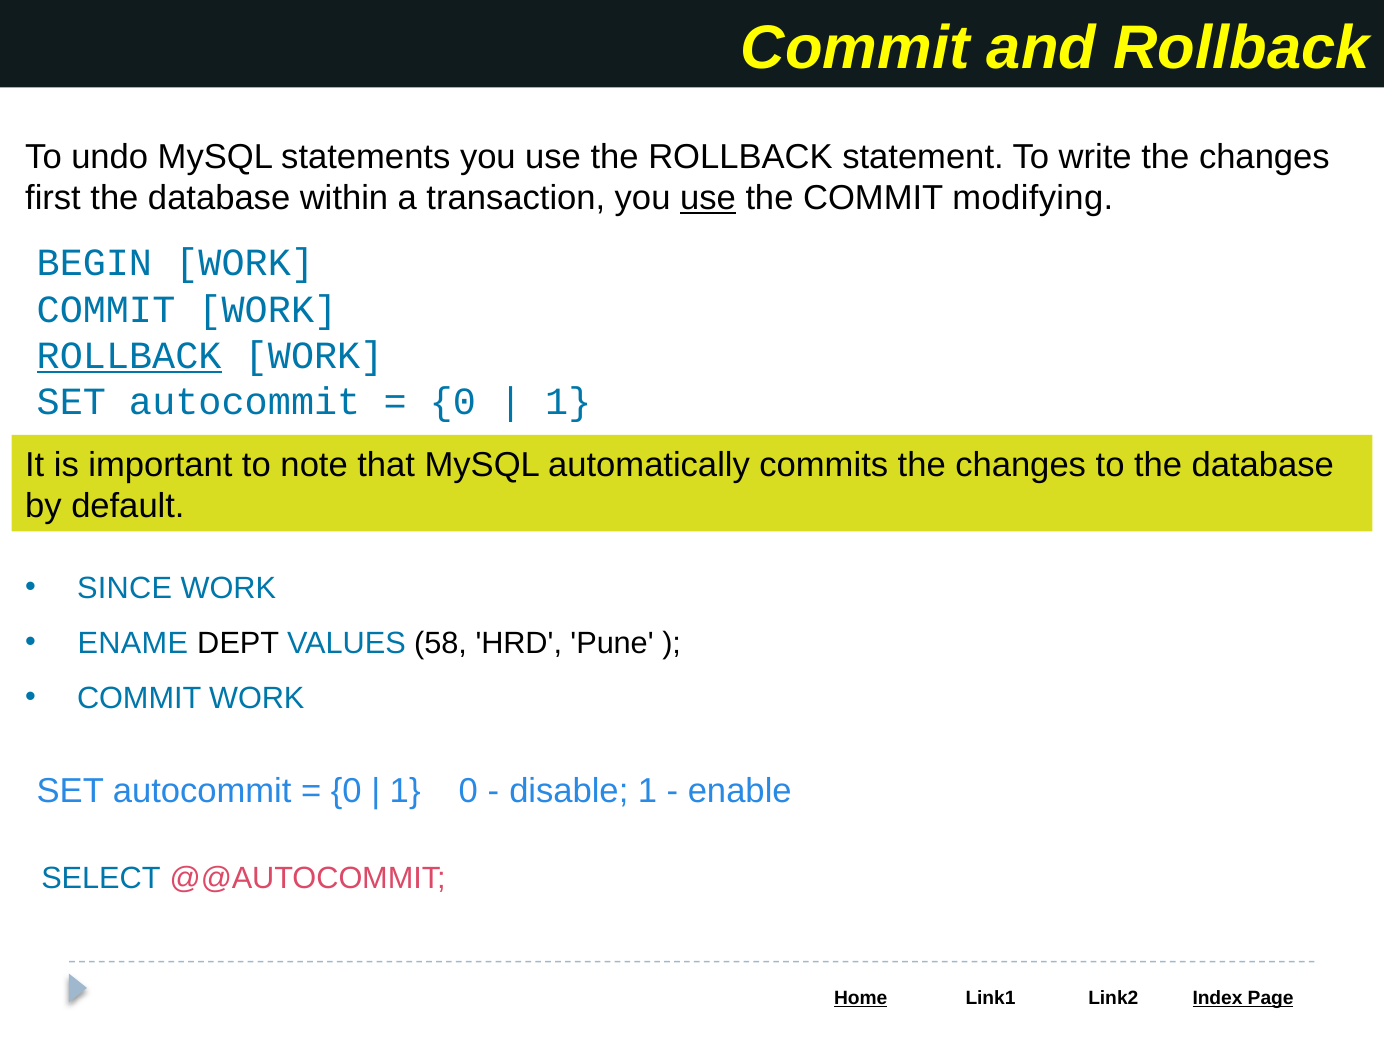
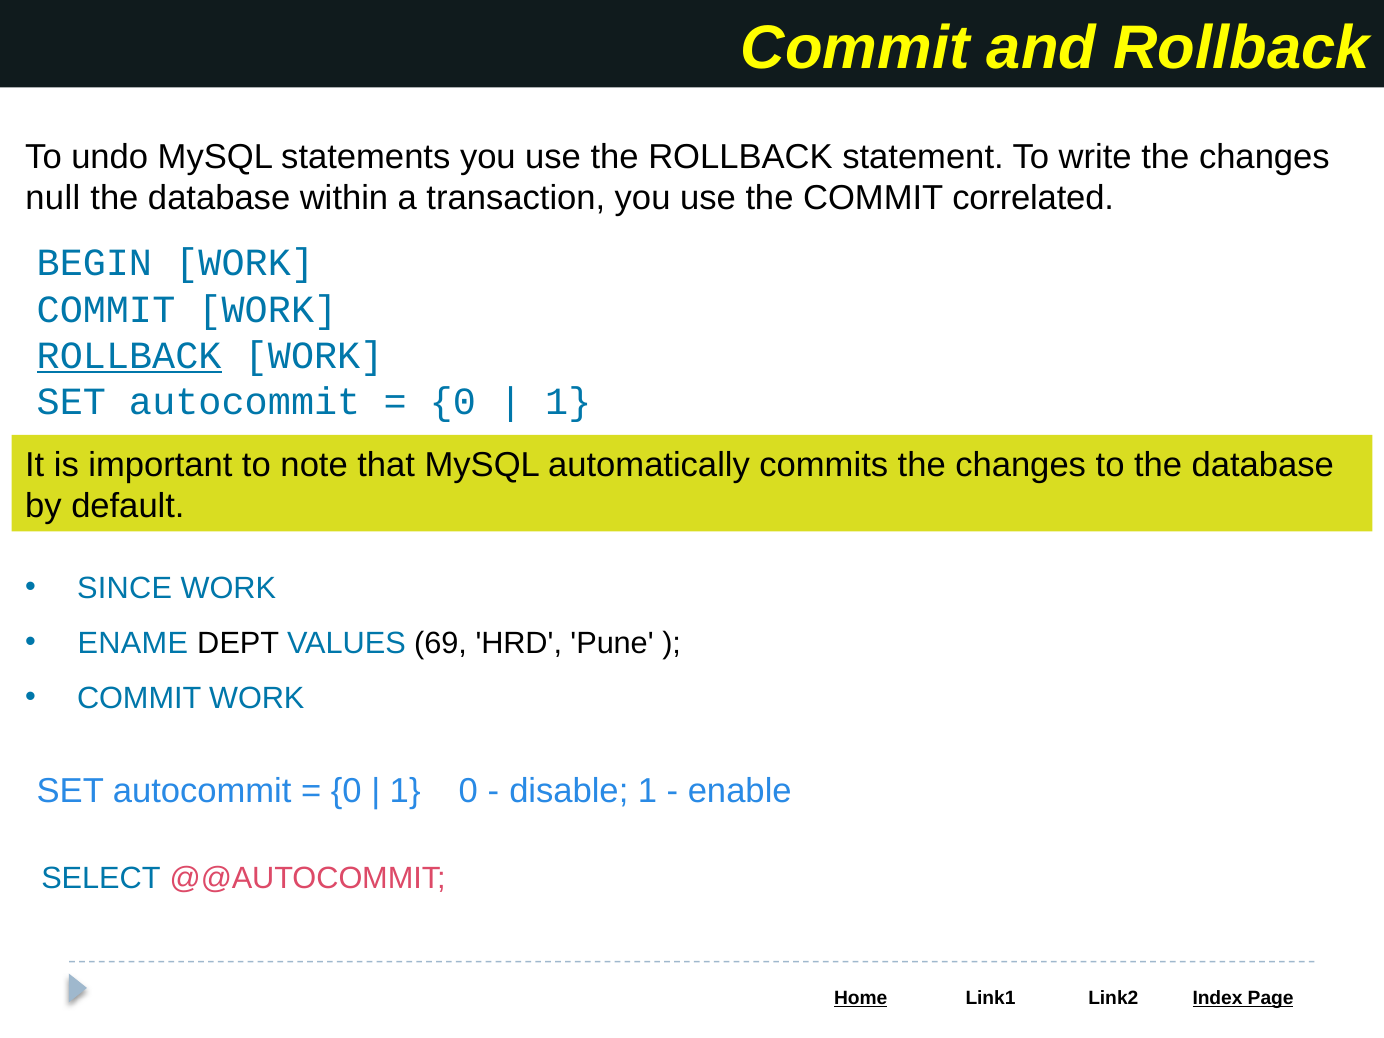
first: first -> null
use at (708, 198) underline: present -> none
modifying: modifying -> correlated
58: 58 -> 69
